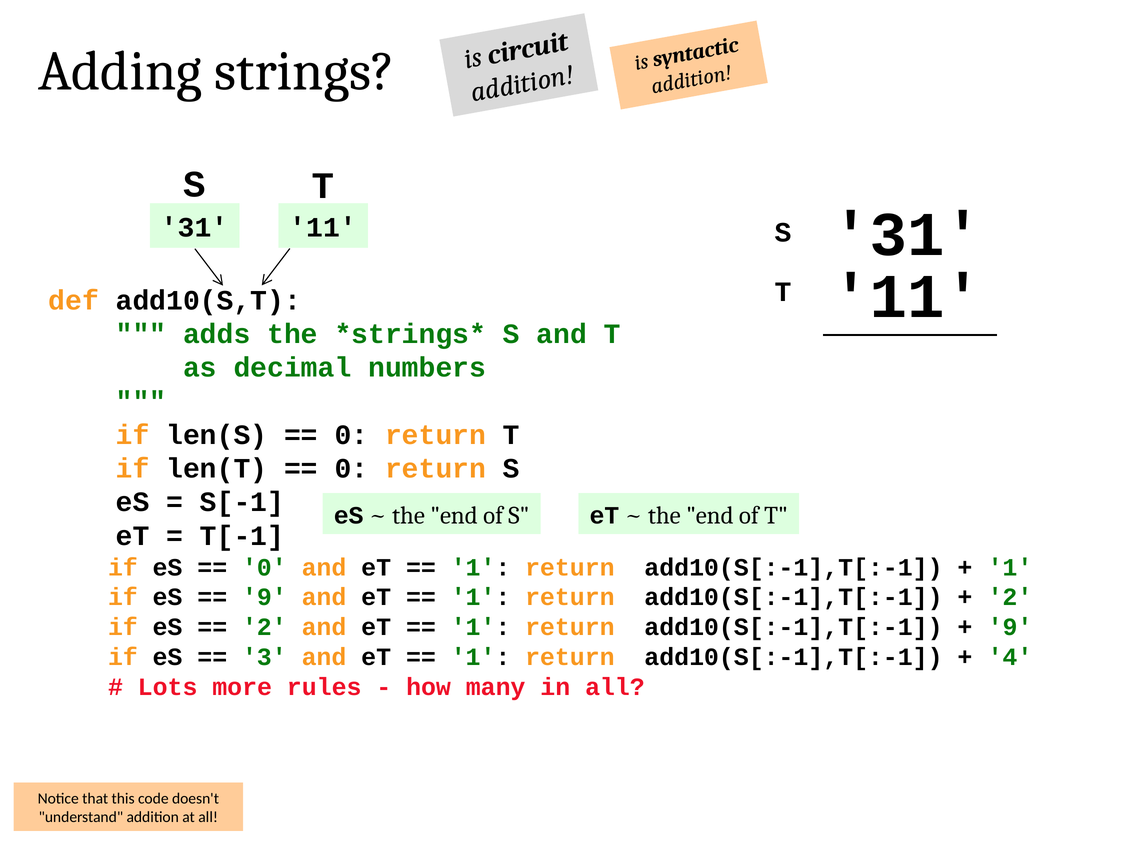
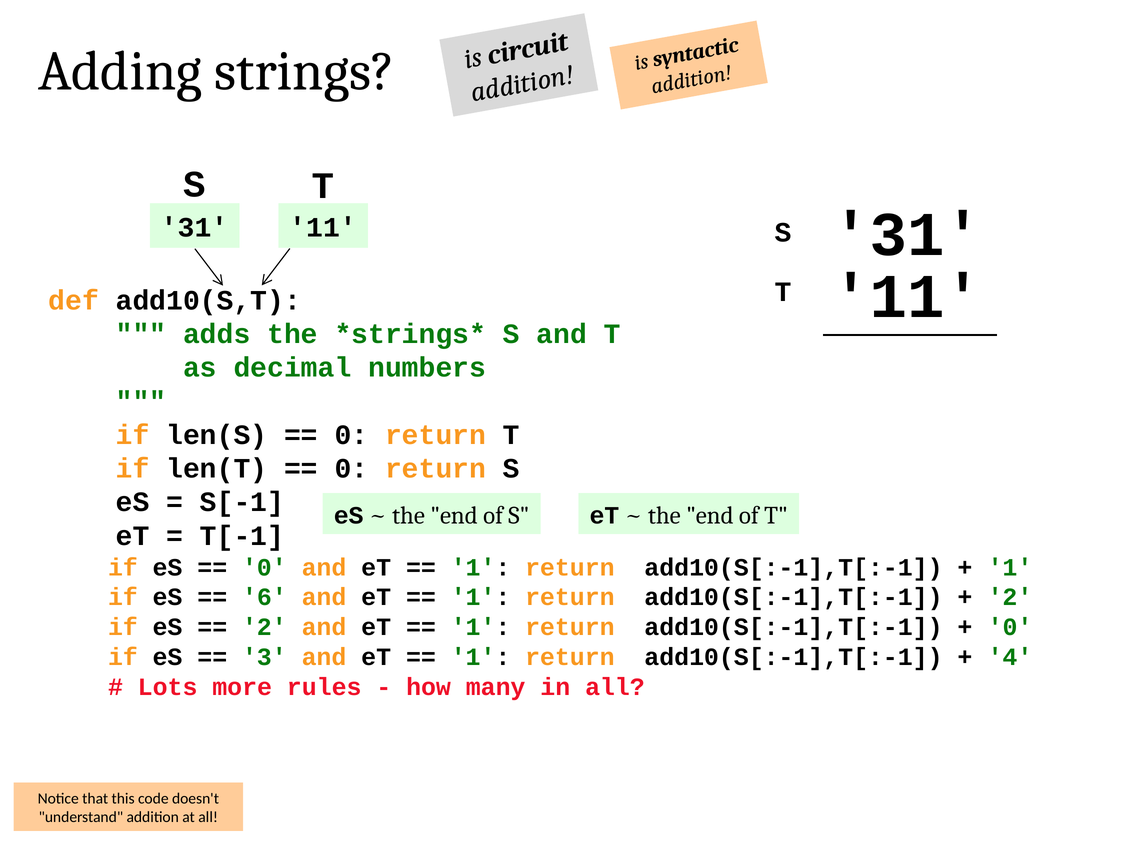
9 at (264, 598): 9 -> 6
9 at (1010, 628): 9 -> 0
